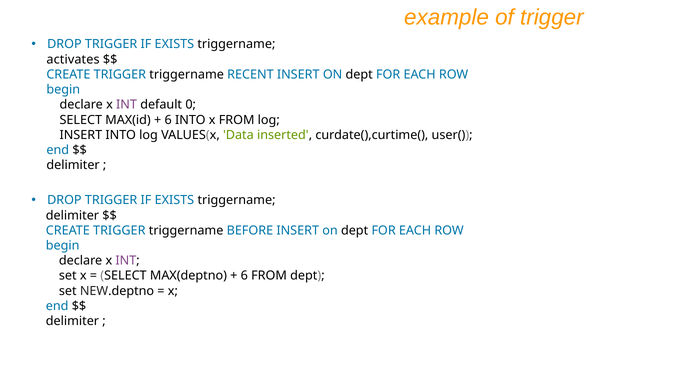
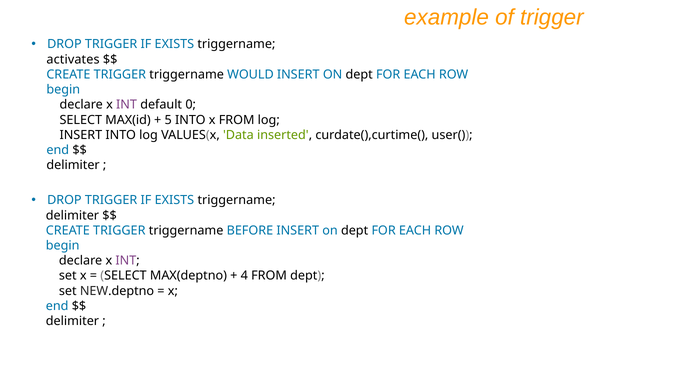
RECENT: RECENT -> WOULD
6 at (168, 120): 6 -> 5
6 at (244, 276): 6 -> 4
